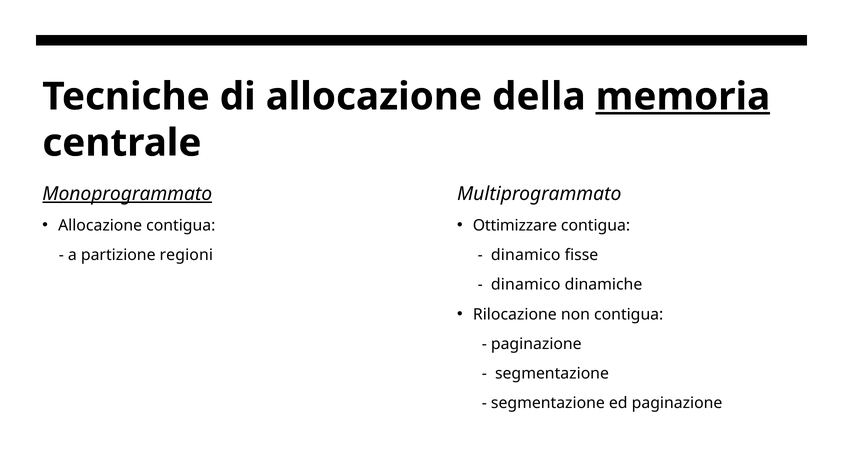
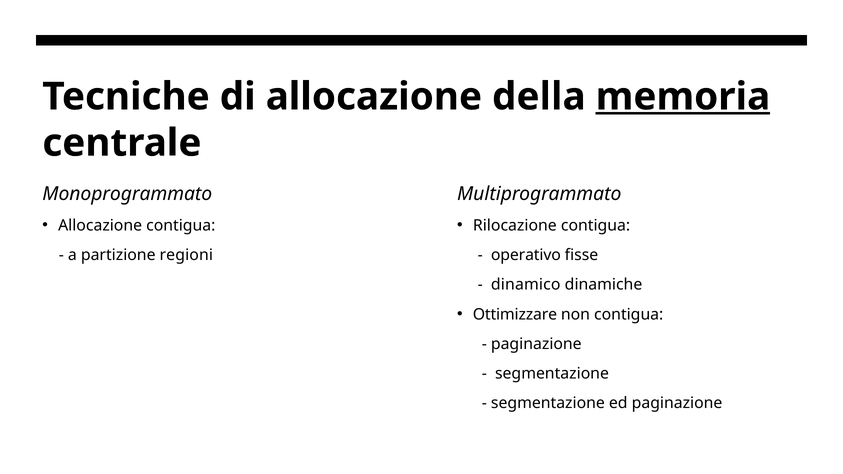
Monoprogrammato underline: present -> none
Ottimizzare: Ottimizzare -> Rilocazione
dinamico at (526, 255): dinamico -> operativo
Rilocazione: Rilocazione -> Ottimizzare
